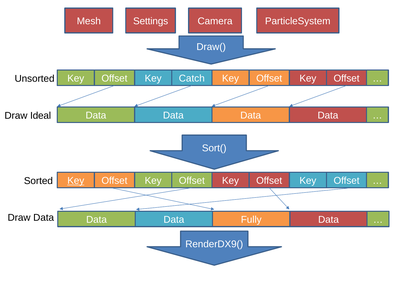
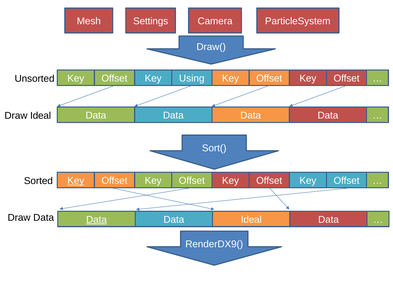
Catch: Catch -> Using
Data at (96, 219) underline: none -> present
Data Fully: Fully -> Ideal
